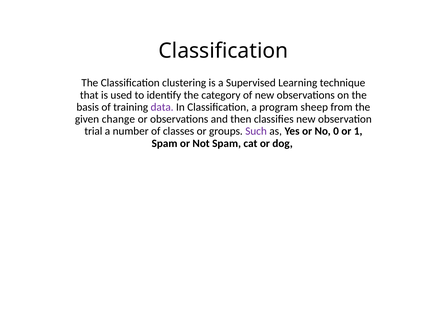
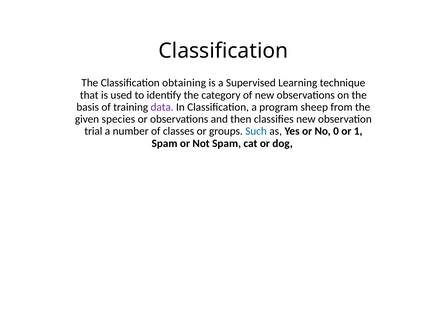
clustering: clustering -> obtaining
change: change -> species
Such colour: purple -> blue
